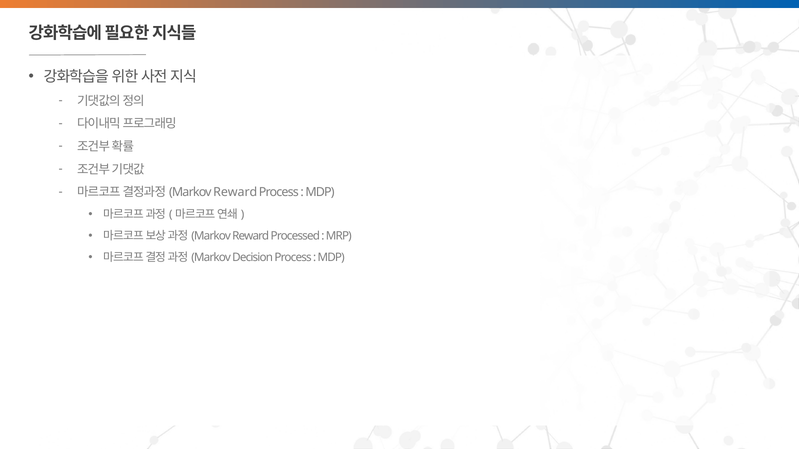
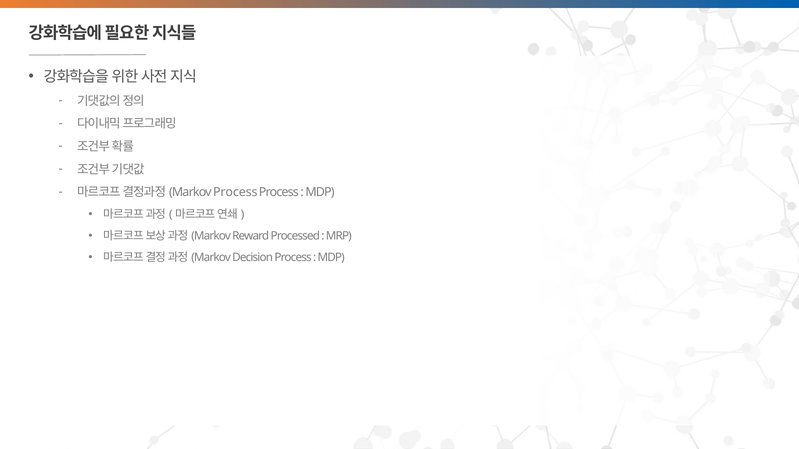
Reward at (235, 192): Reward -> Process
